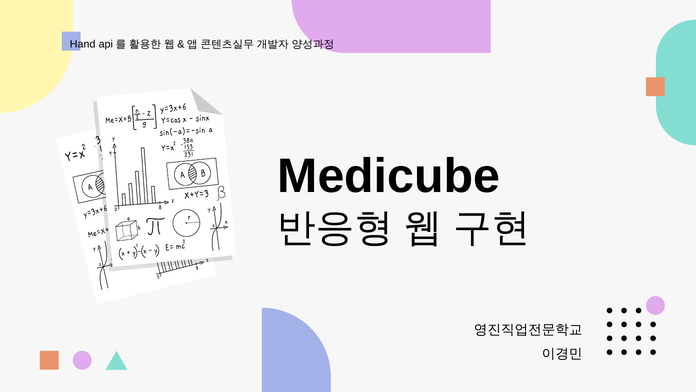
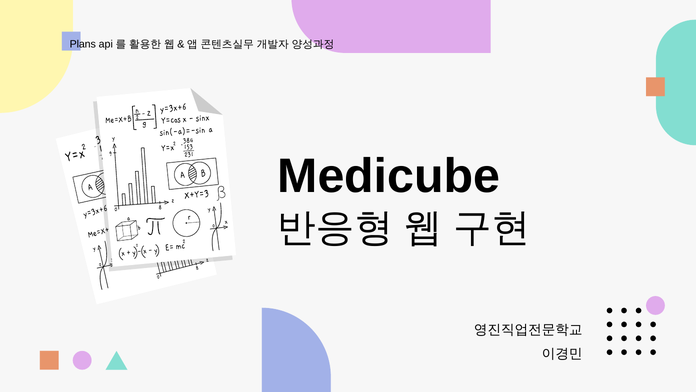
Hand: Hand -> Plans
